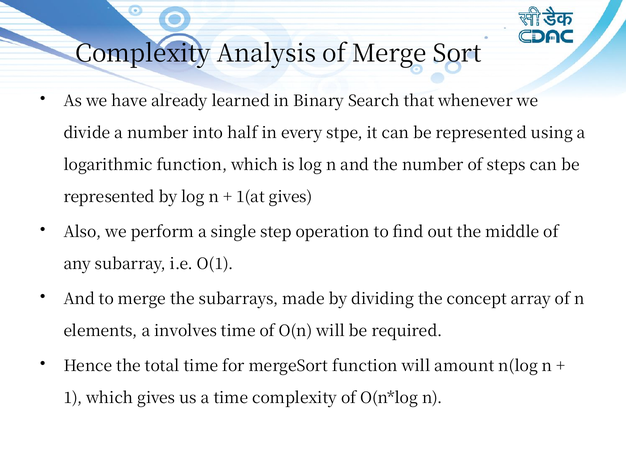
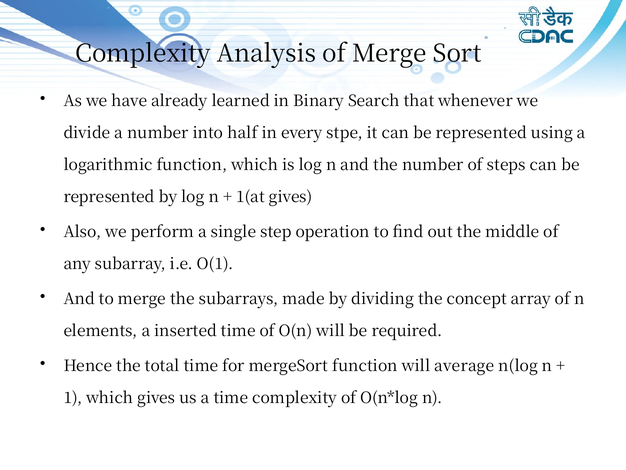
involves: involves -> inserted
amount: amount -> average
